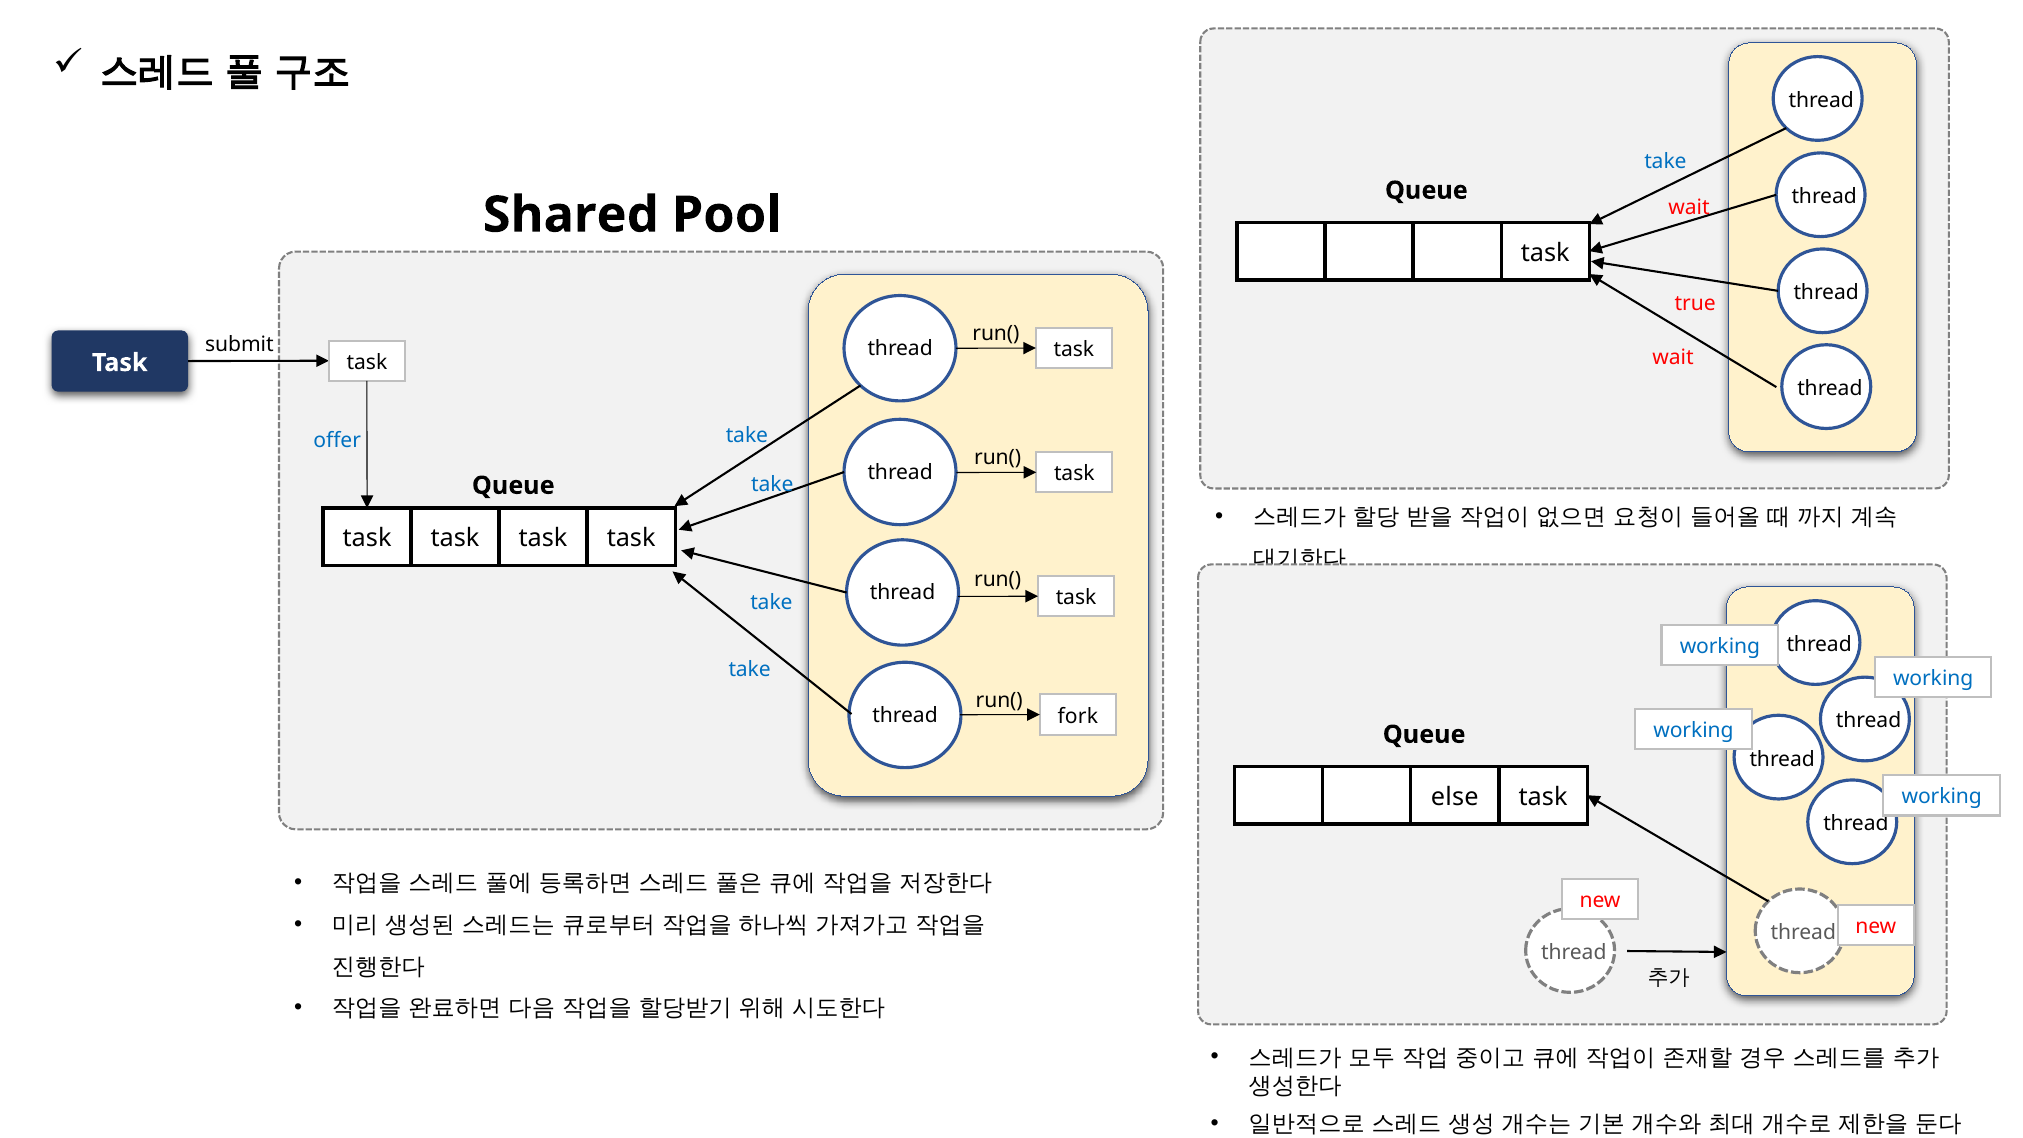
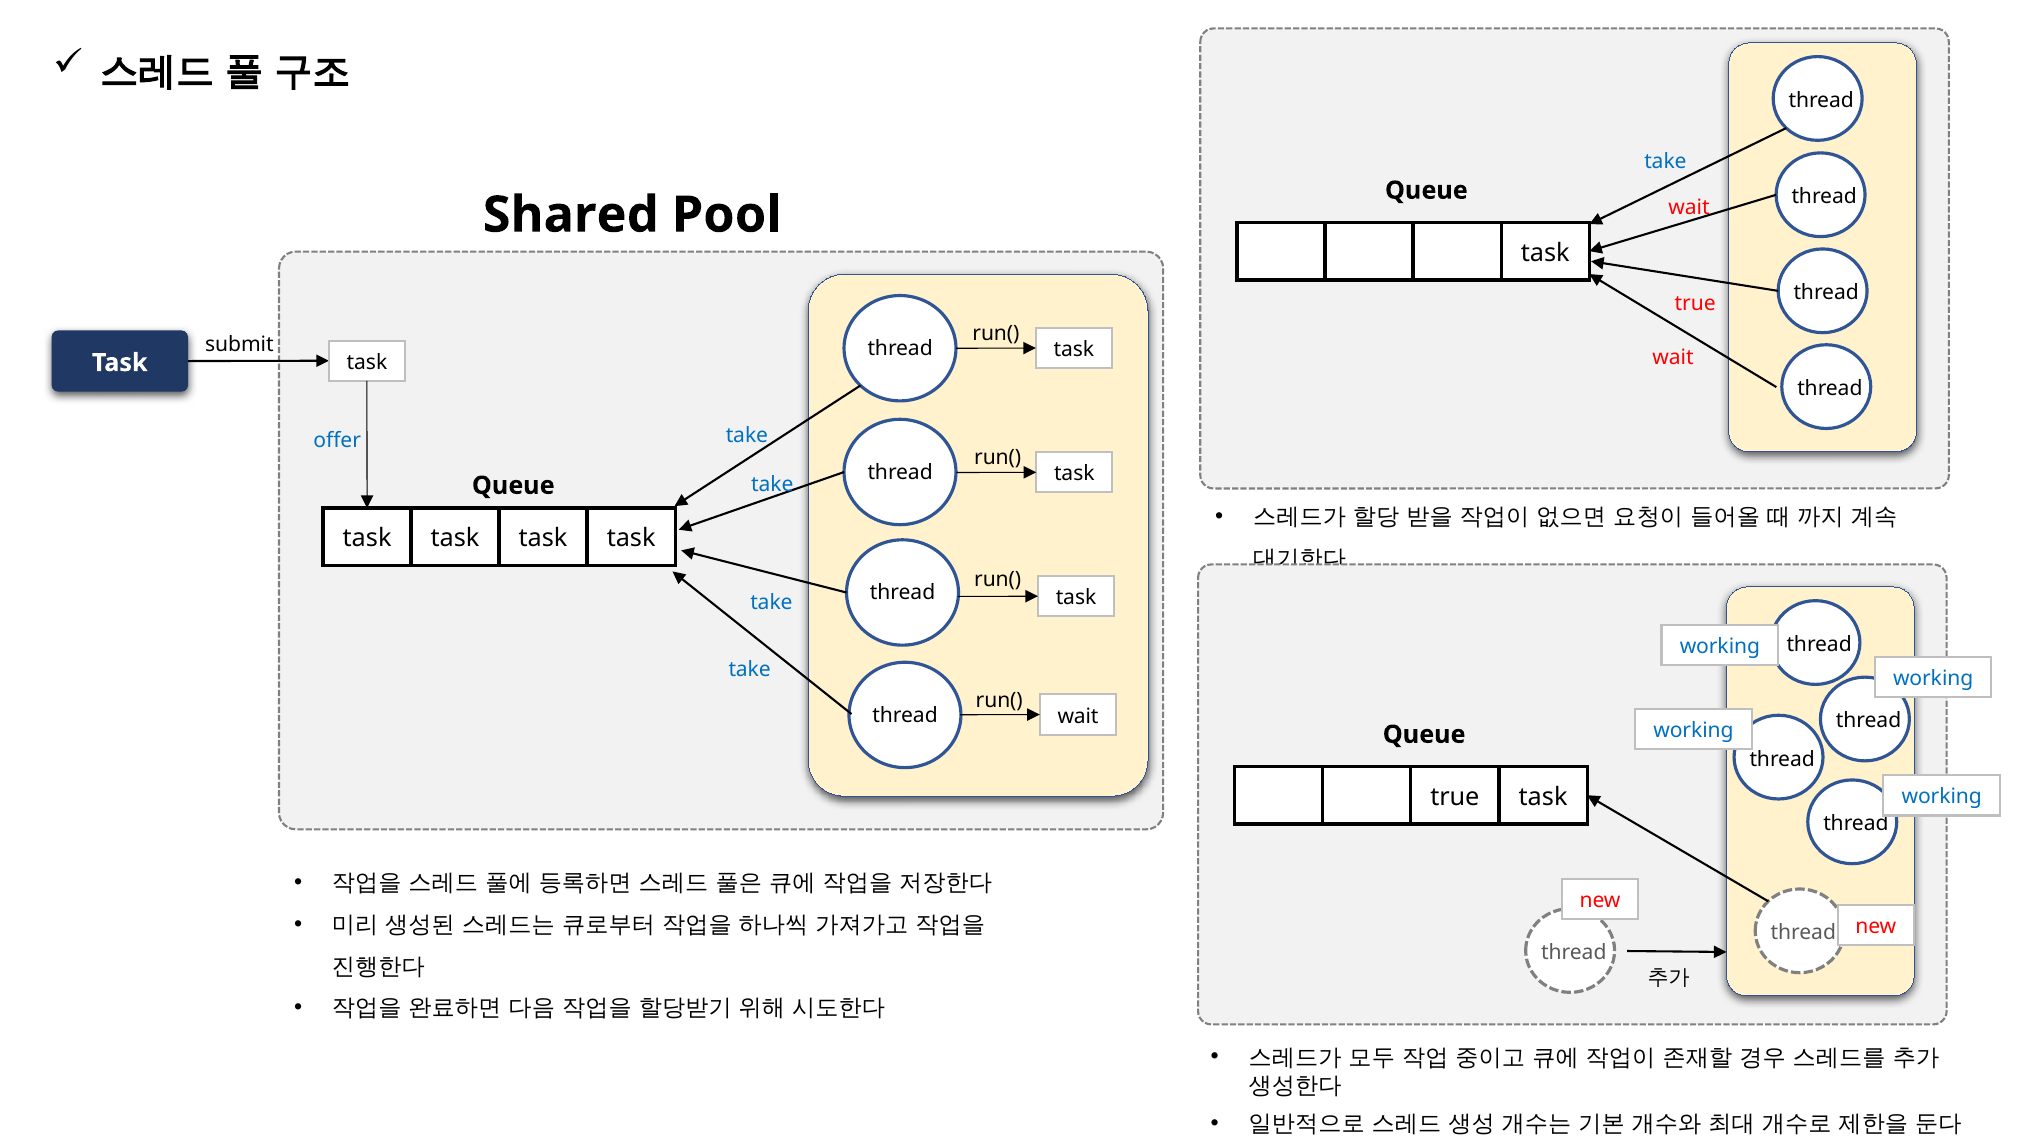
fork at (1078, 716): fork -> wait
else at (1455, 797): else -> true
